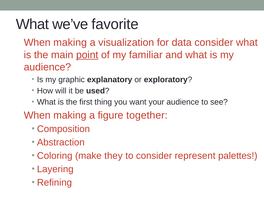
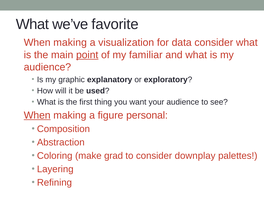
When at (37, 115) underline: none -> present
together: together -> personal
they: they -> grad
represent: represent -> downplay
